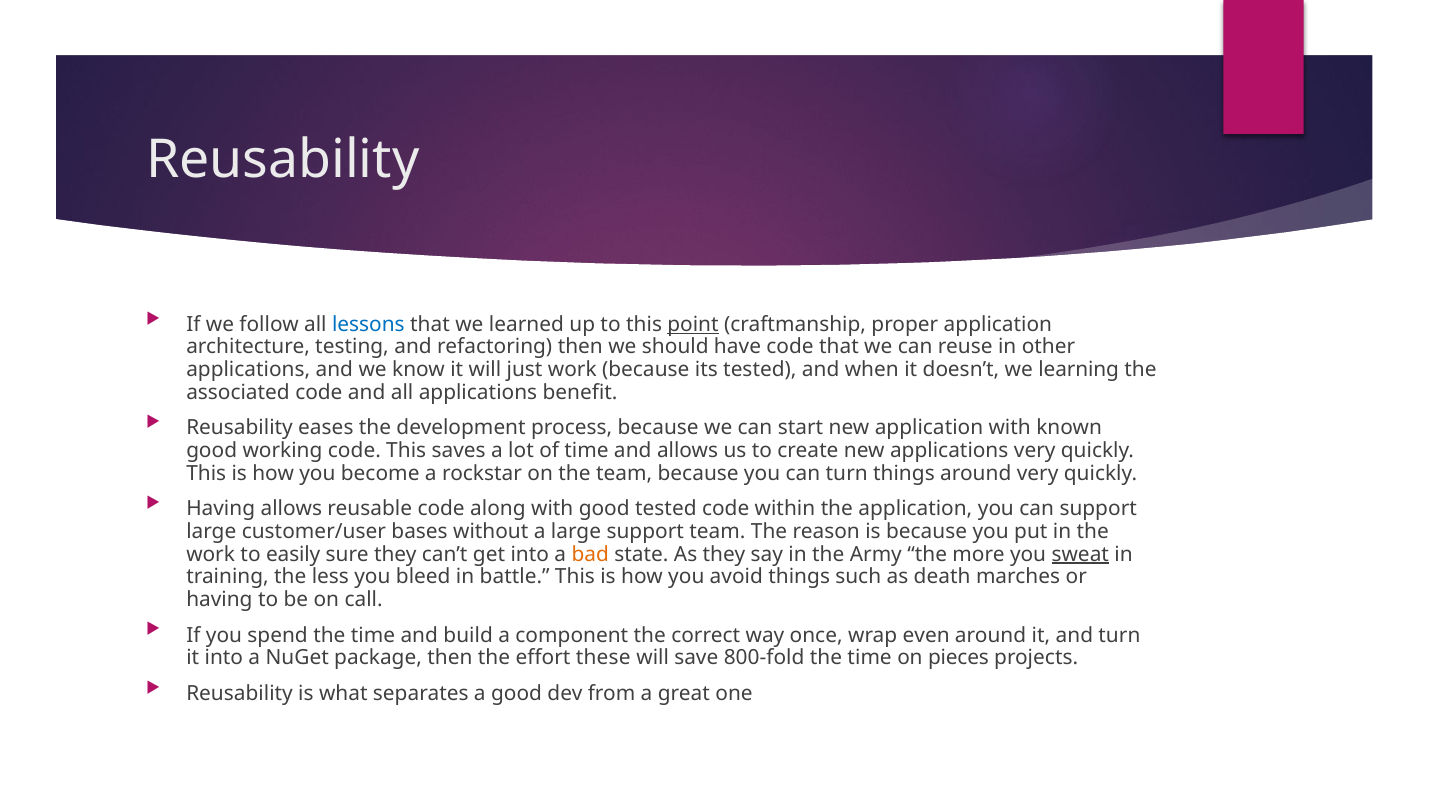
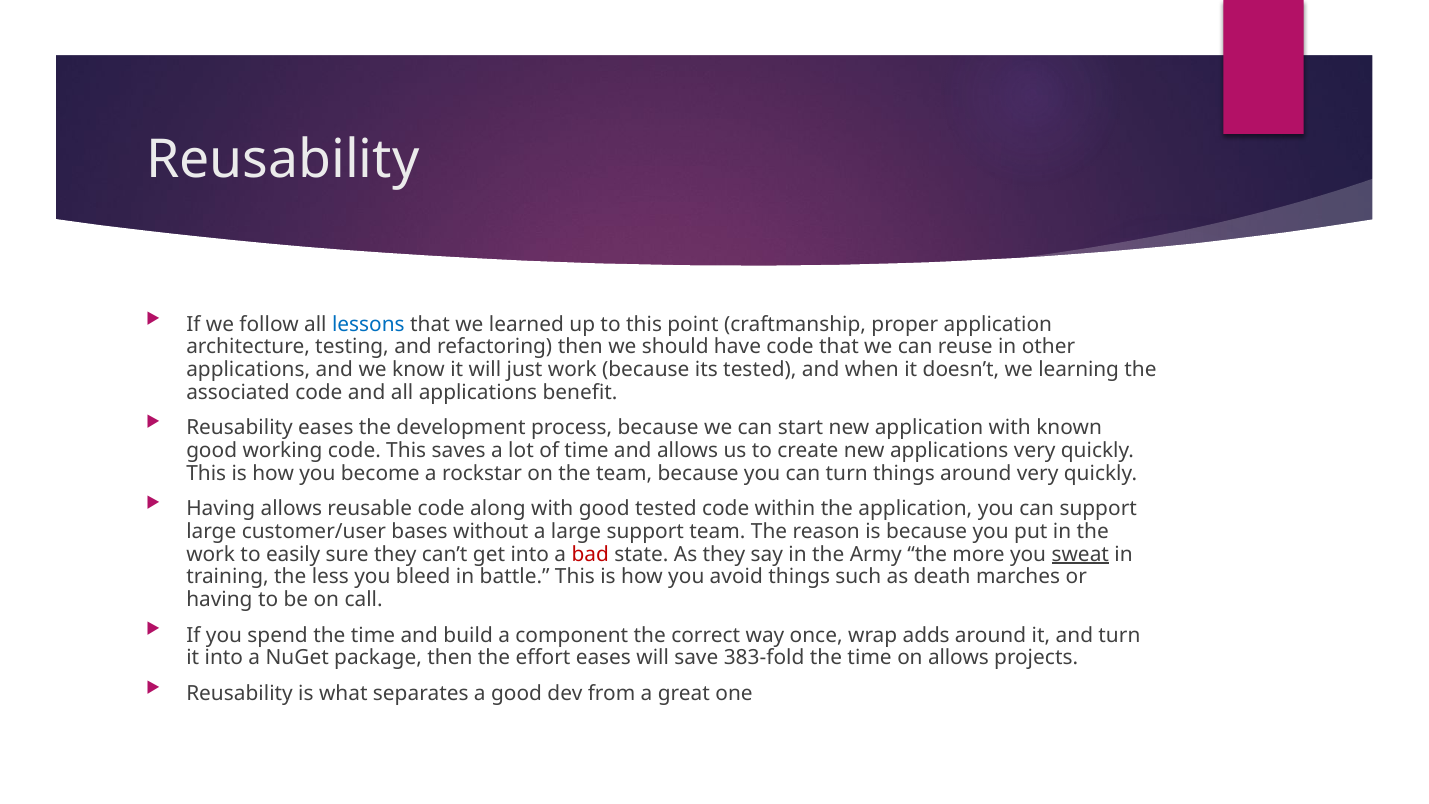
point underline: present -> none
bad colour: orange -> red
even: even -> adds
effort these: these -> eases
800-fold: 800-fold -> 383-fold
on pieces: pieces -> allows
